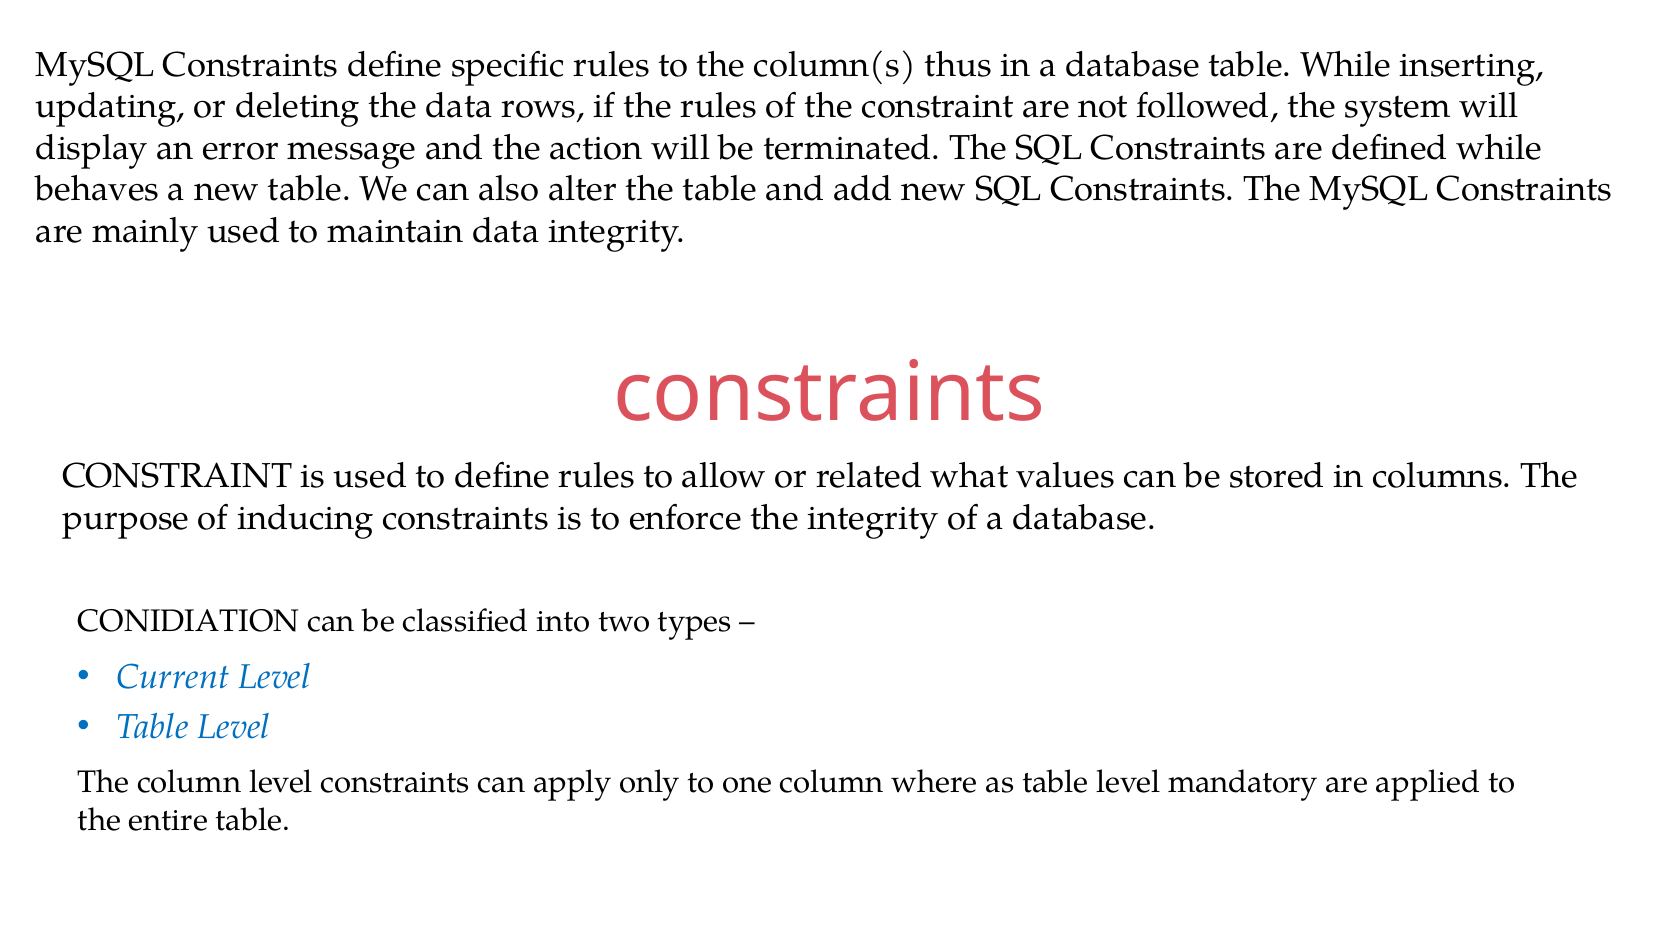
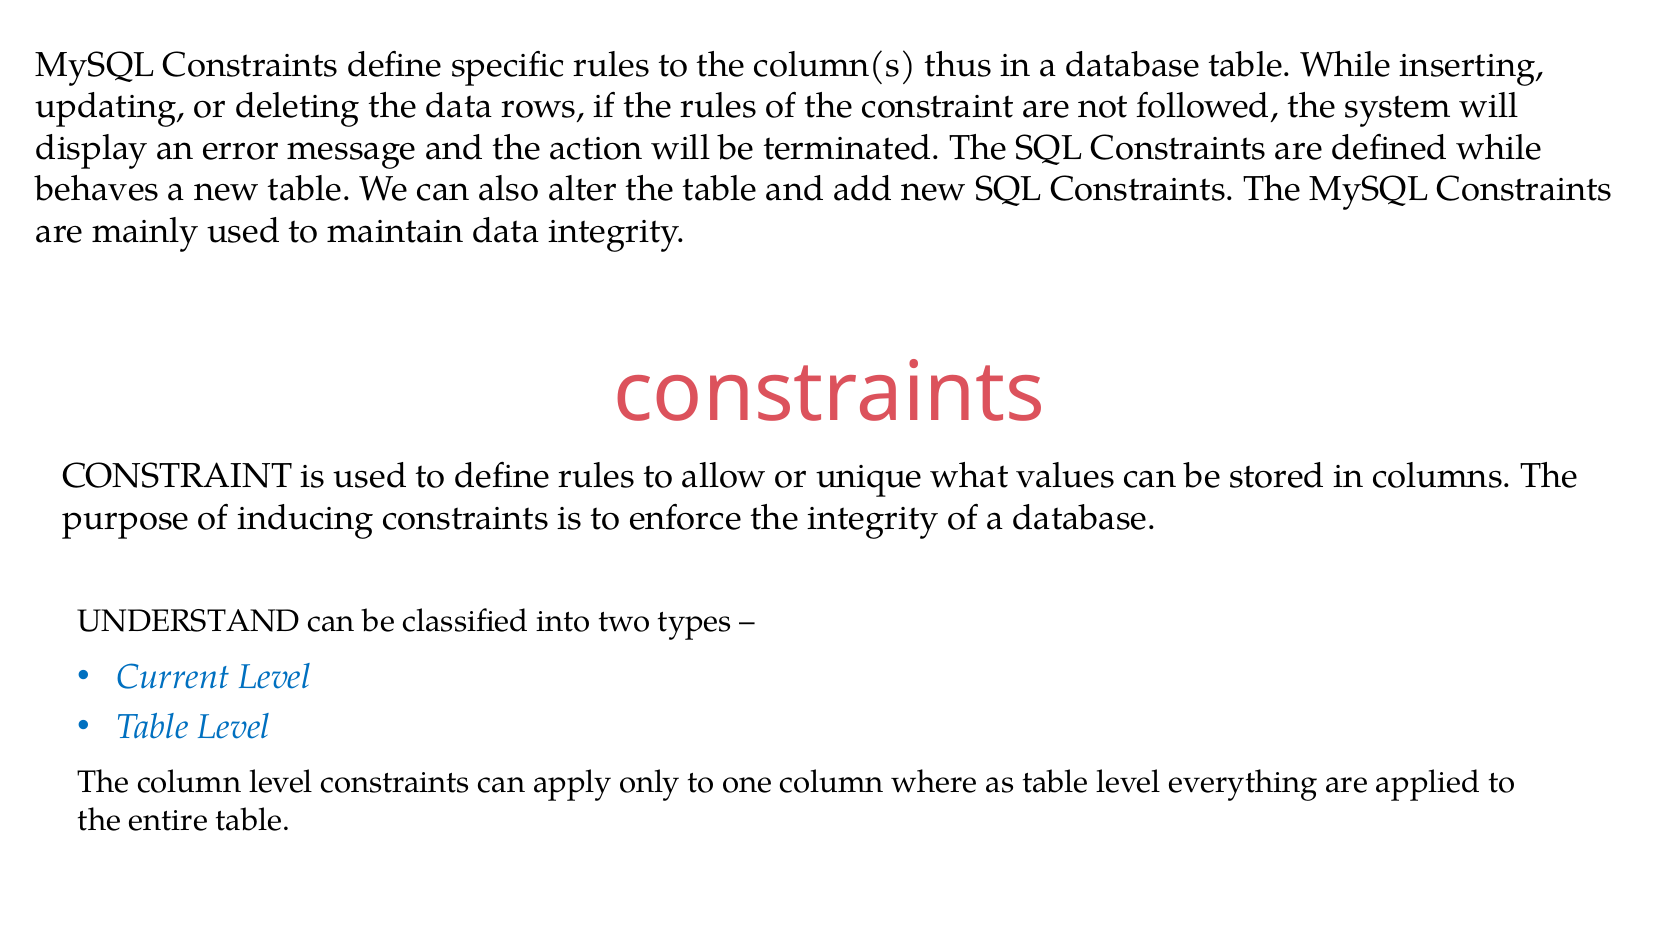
related: related -> unique
CONIDIATION: CONIDIATION -> UNDERSTAND
mandatory: mandatory -> everything
